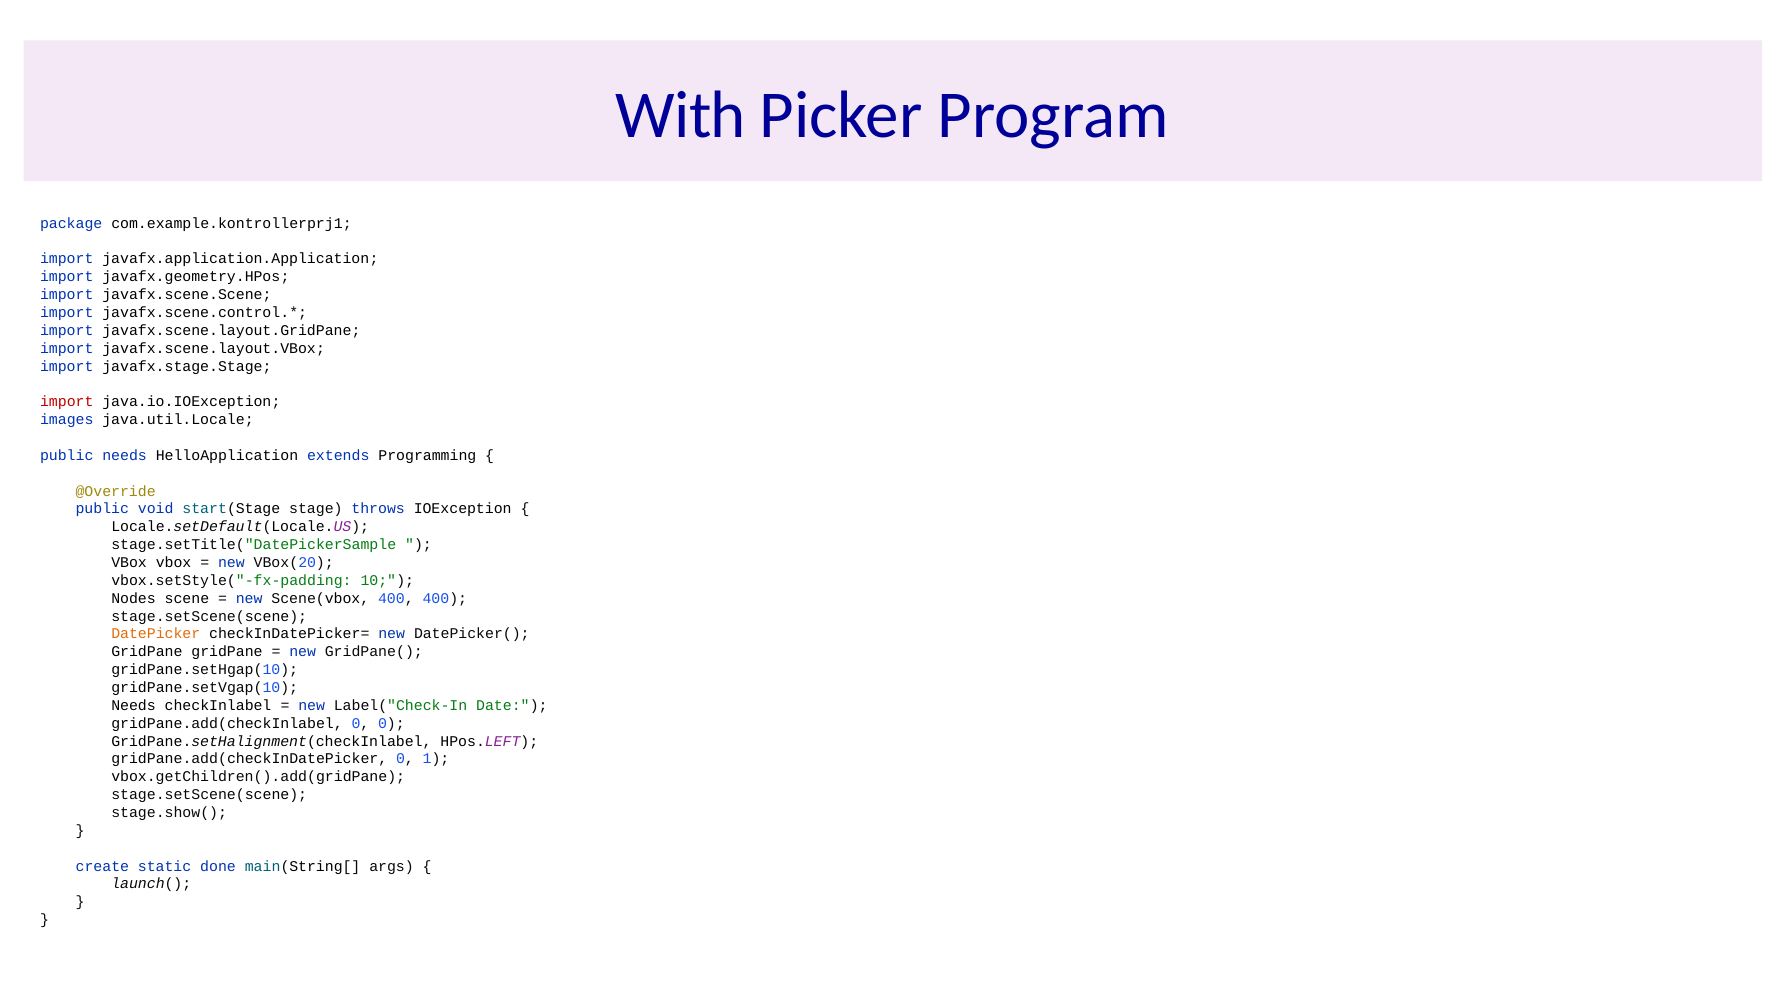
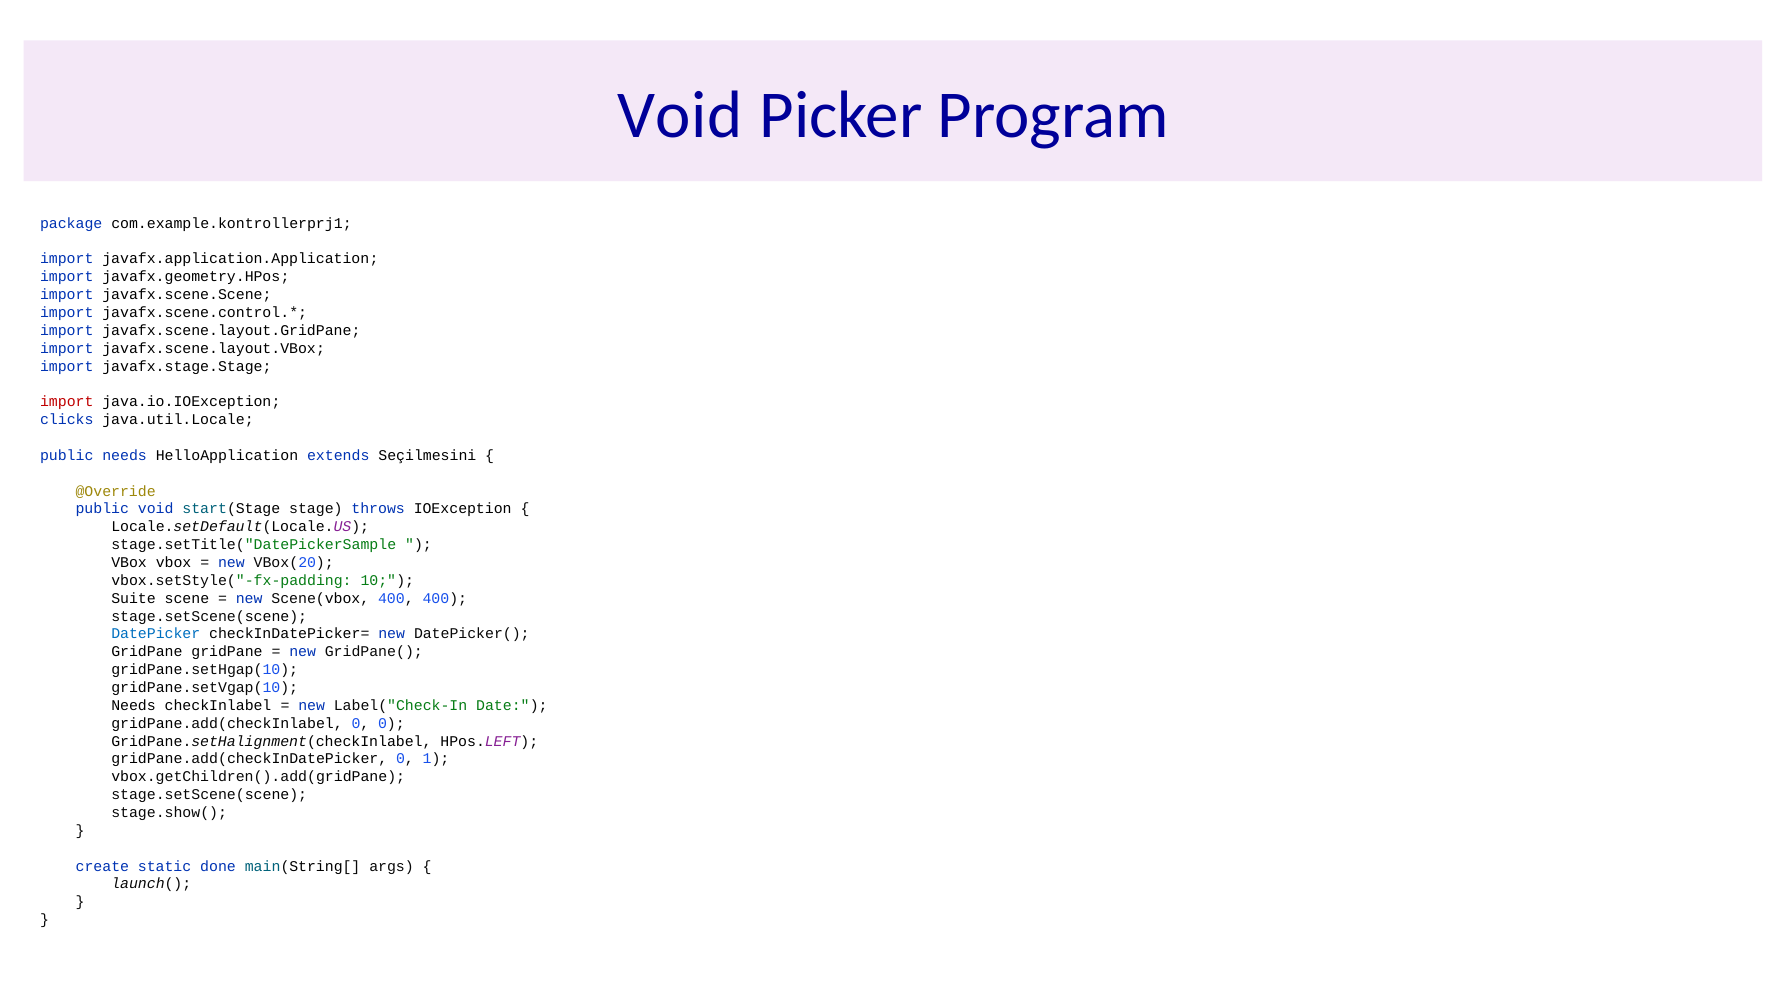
With at (681, 115): With -> Void
images: images -> clicks
Programming: Programming -> Seçilmesini
Nodes: Nodes -> Suite
DatePicker colour: orange -> blue
